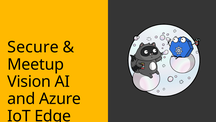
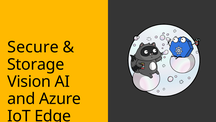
Meetup: Meetup -> Storage
